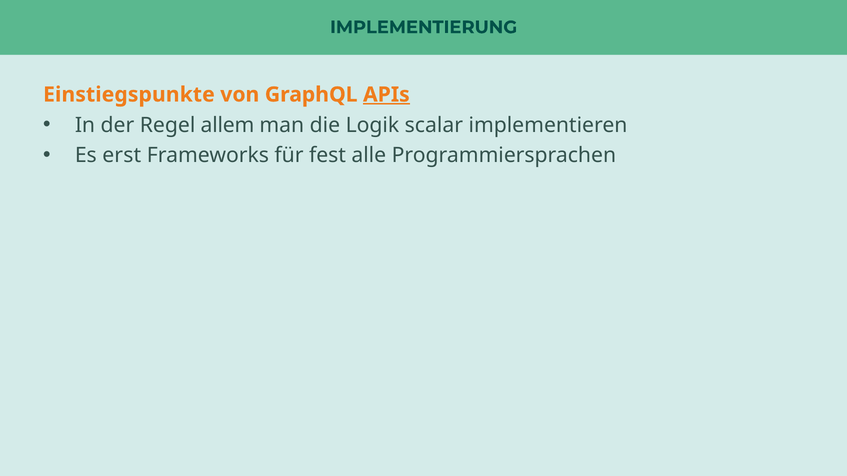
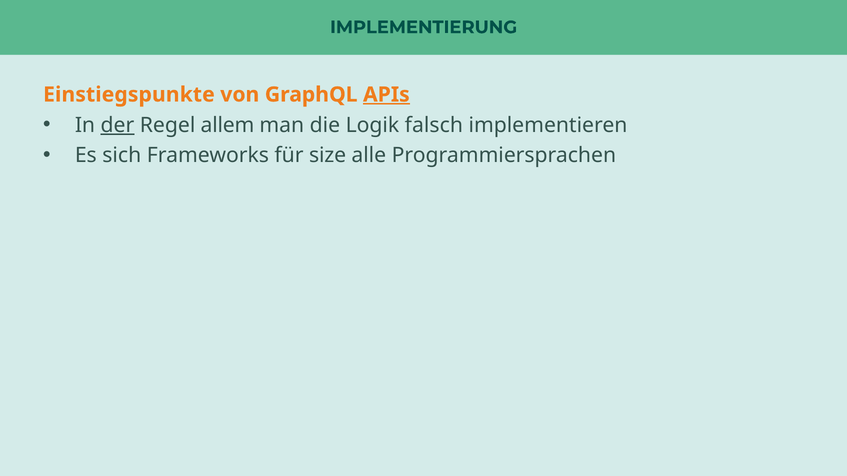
der underline: none -> present
scalar: scalar -> falsch
erst: erst -> sich
fest: fest -> size
